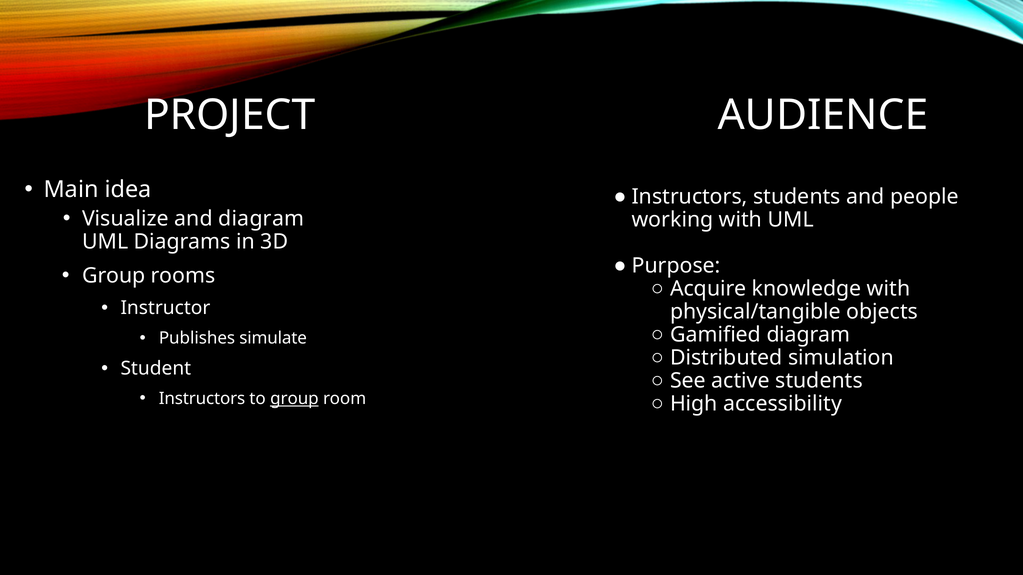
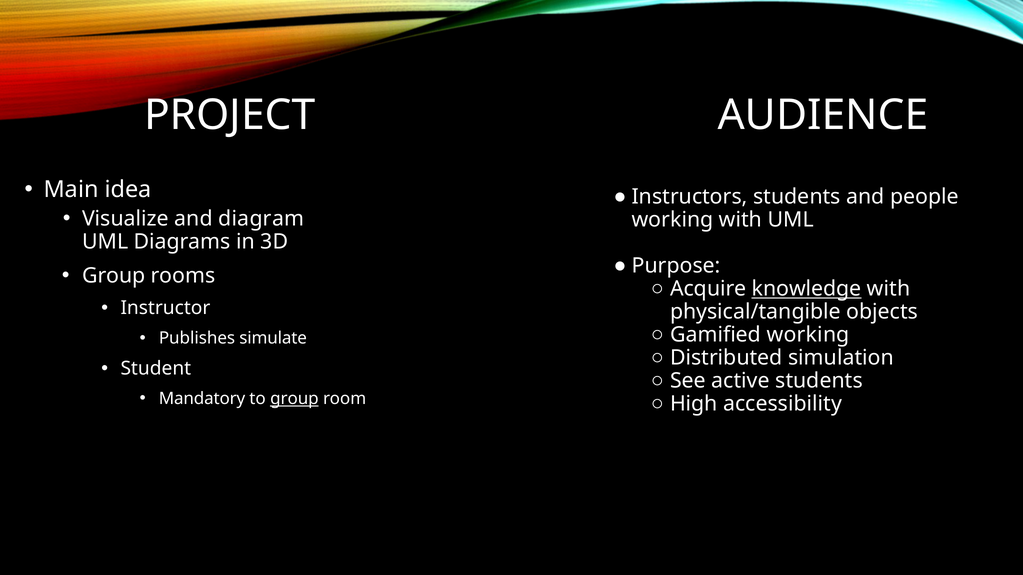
knowledge underline: none -> present
Gamified diagram: diagram -> working
Instructors at (202, 399): Instructors -> Mandatory
